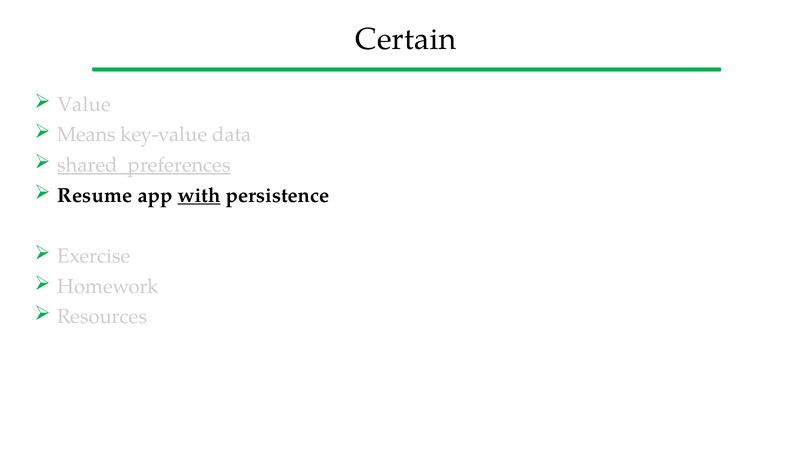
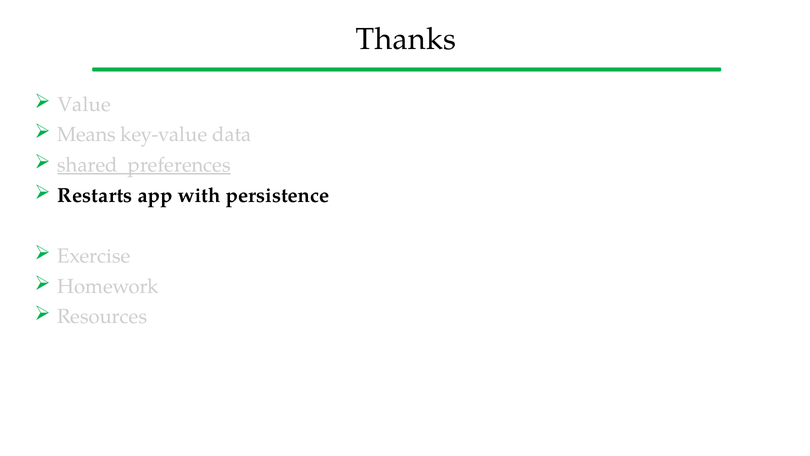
Certain: Certain -> Thanks
Resume: Resume -> Restarts
with underline: present -> none
